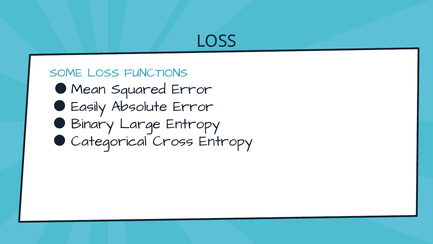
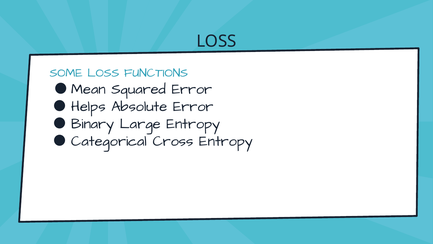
Easily: Easily -> Helps
